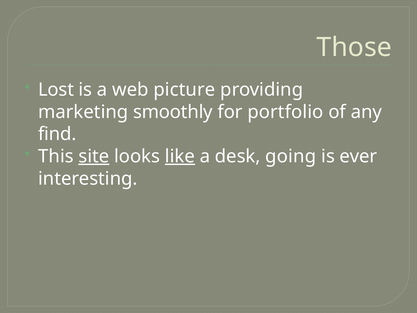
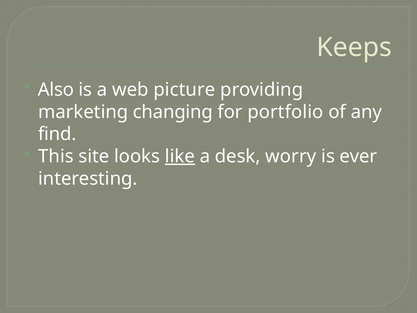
Those: Those -> Keeps
Lost: Lost -> Also
smoothly: smoothly -> changing
site underline: present -> none
going: going -> worry
